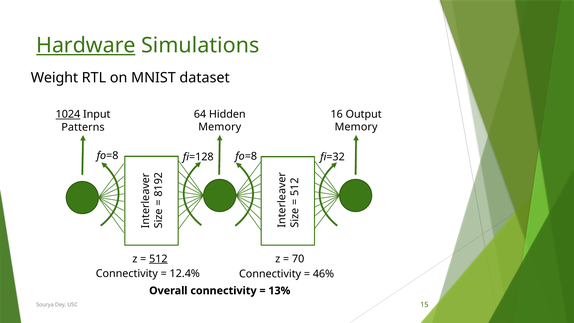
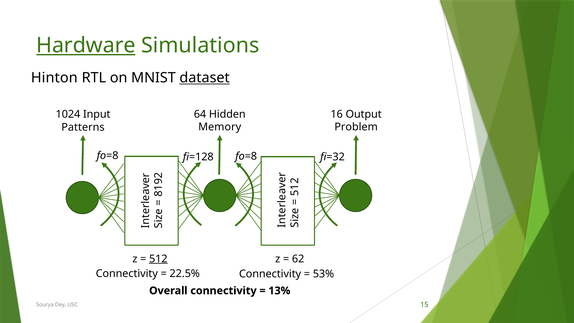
Weight: Weight -> Hinton
dataset underline: none -> present
1024 underline: present -> none
Memory at (356, 127): Memory -> Problem
70: 70 -> 62
12.4%: 12.4% -> 22.5%
46%: 46% -> 53%
